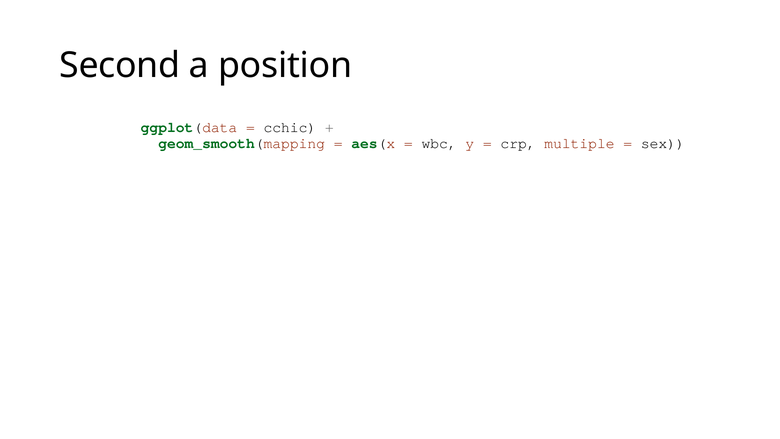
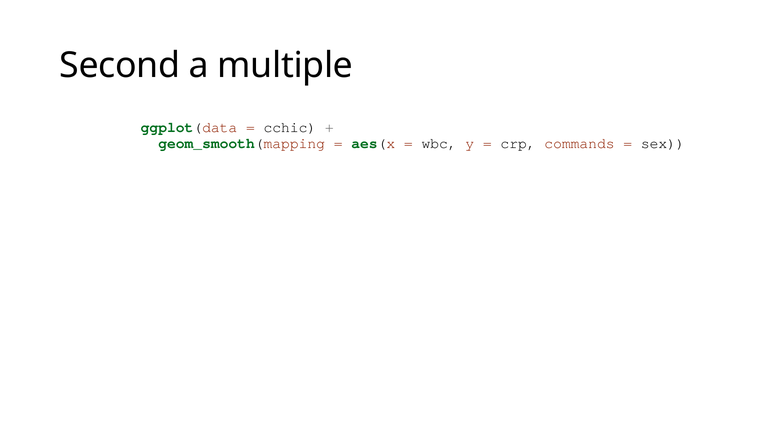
position: position -> multiple
multiple: multiple -> commands
